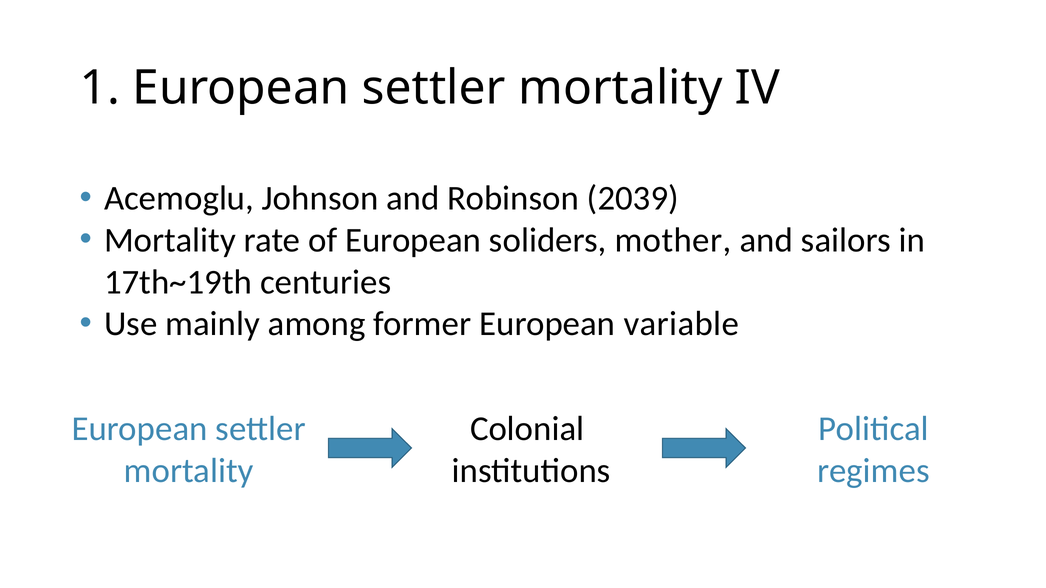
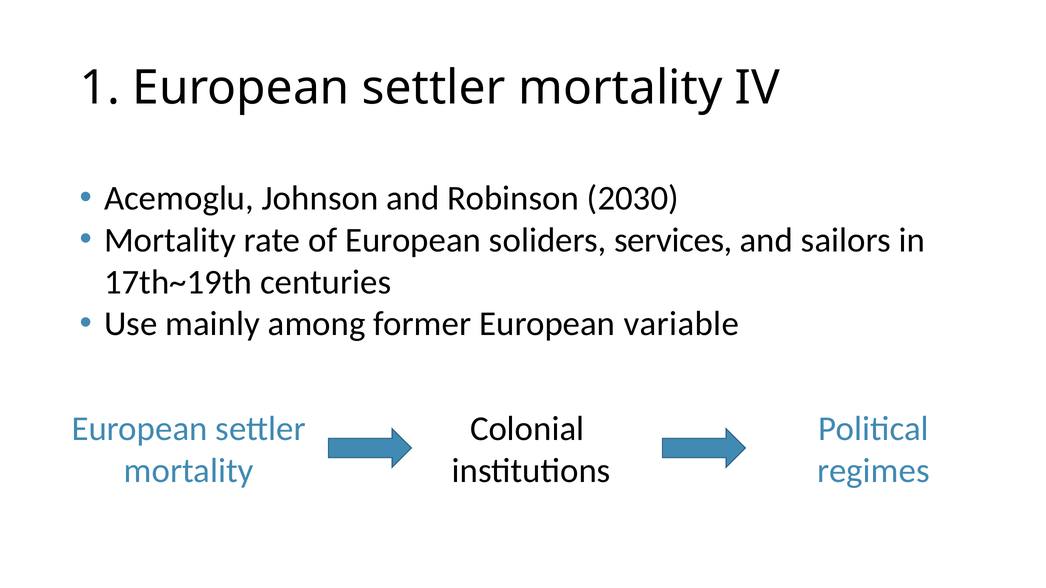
2039: 2039 -> 2030
mother: mother -> services
